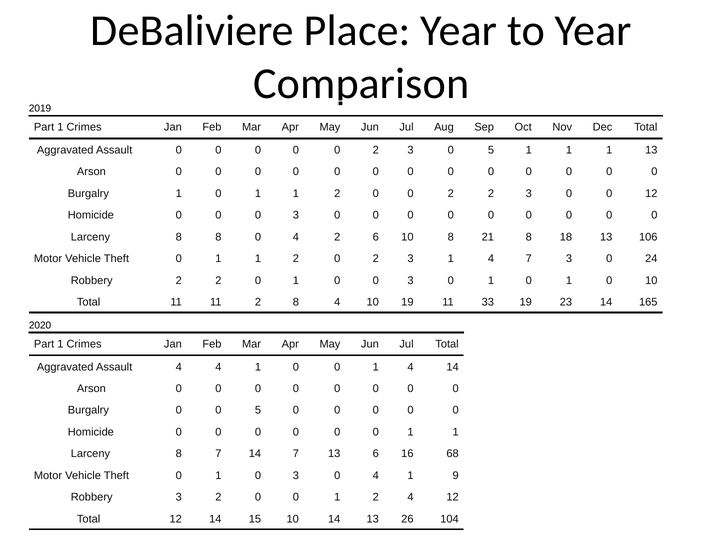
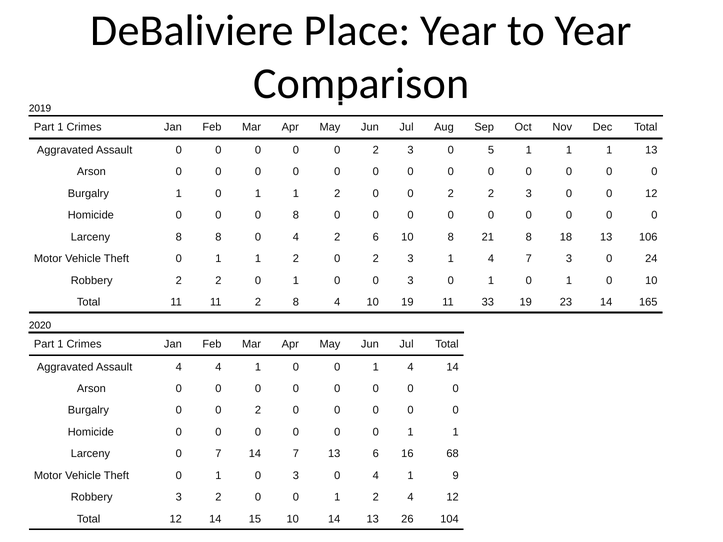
0 0 0 3: 3 -> 8
Burgalry 0 0 5: 5 -> 2
8 at (179, 454): 8 -> 0
